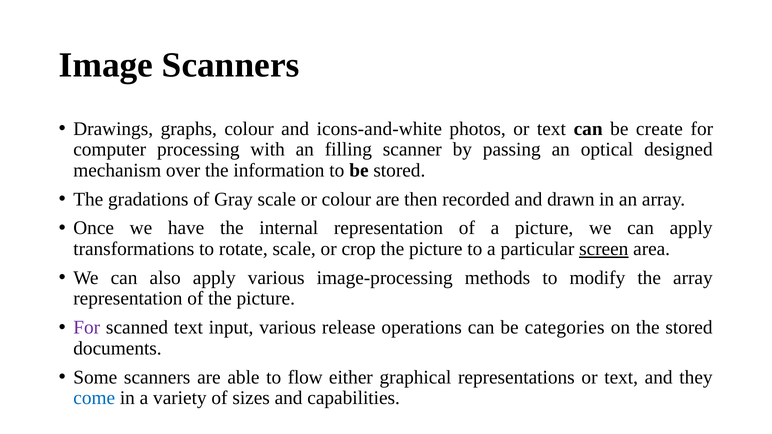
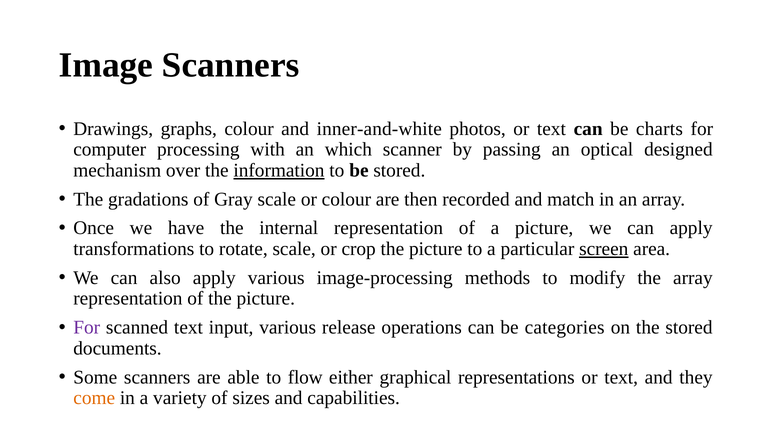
icons-and-white: icons-and-white -> inner-and-white
create: create -> charts
filling: filling -> which
information underline: none -> present
drawn: drawn -> match
come colour: blue -> orange
